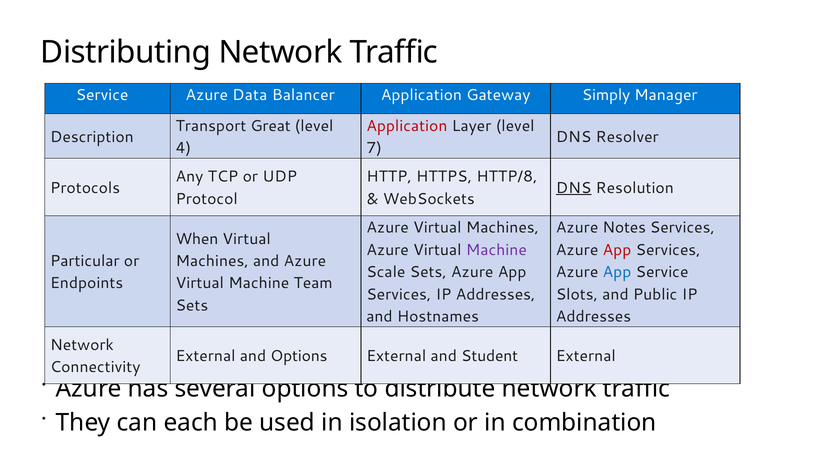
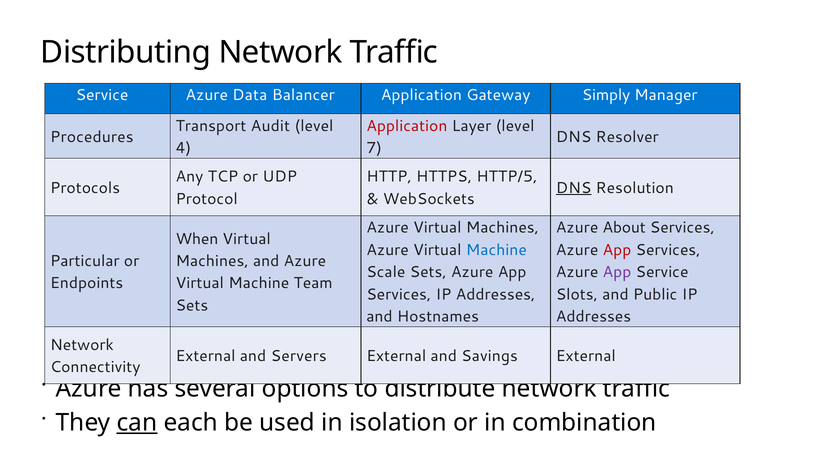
Great: Great -> Audit
Description: Description -> Procedures
HTTP/8: HTTP/8 -> HTTP/5
Notes: Notes -> About
Machine at (496, 250) colour: purple -> blue
App at (617, 272) colour: blue -> purple
and Options: Options -> Servers
Student: Student -> Savings
can underline: none -> present
